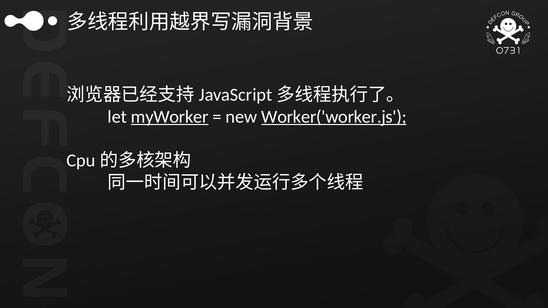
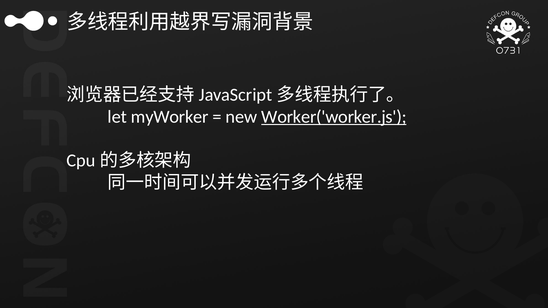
myWorker underline: present -> none
